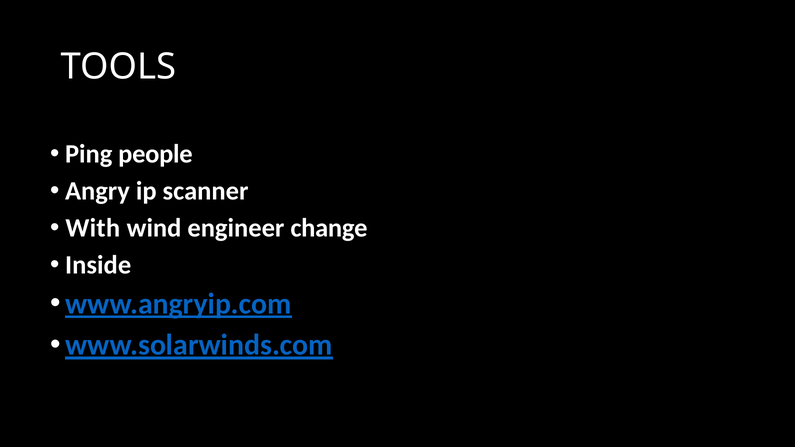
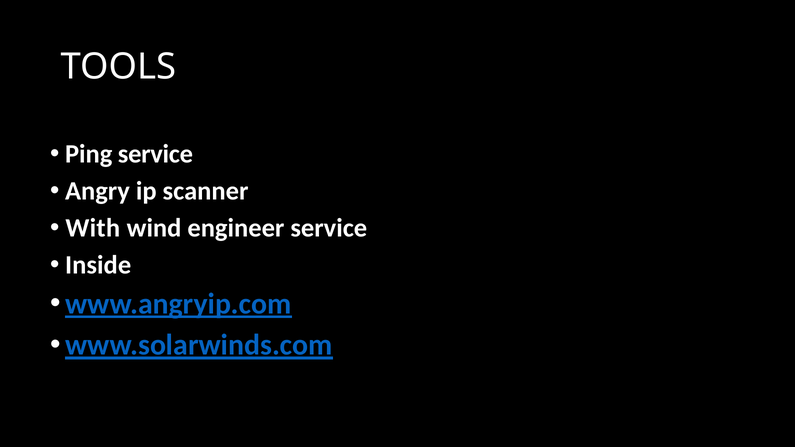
Ping people: people -> service
engineer change: change -> service
